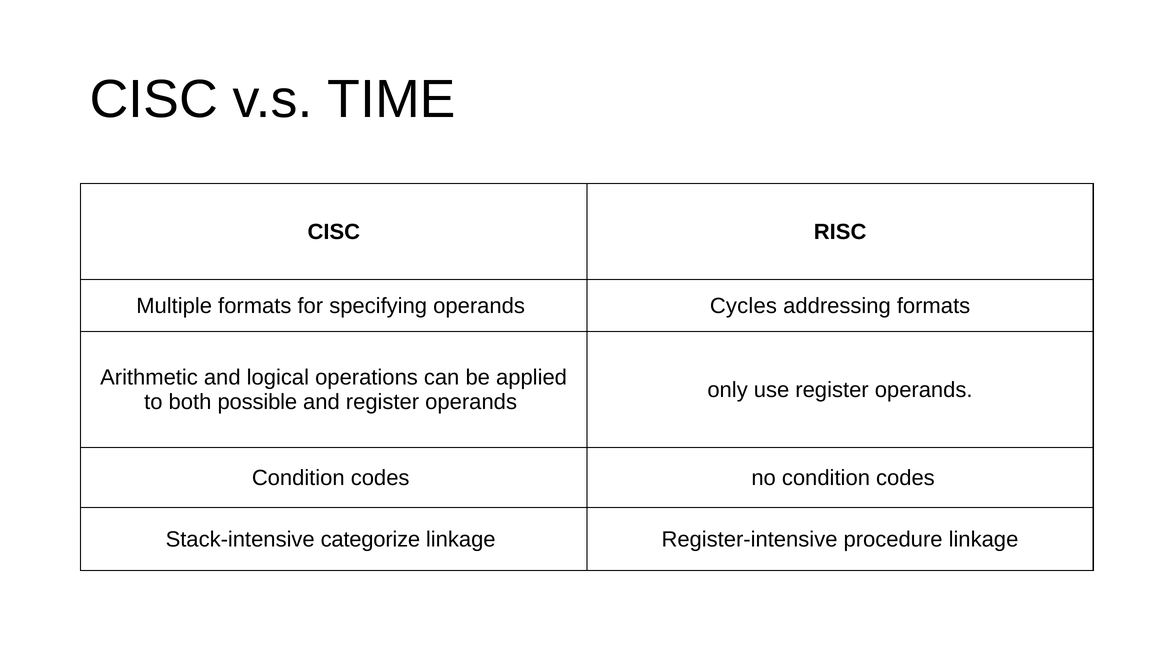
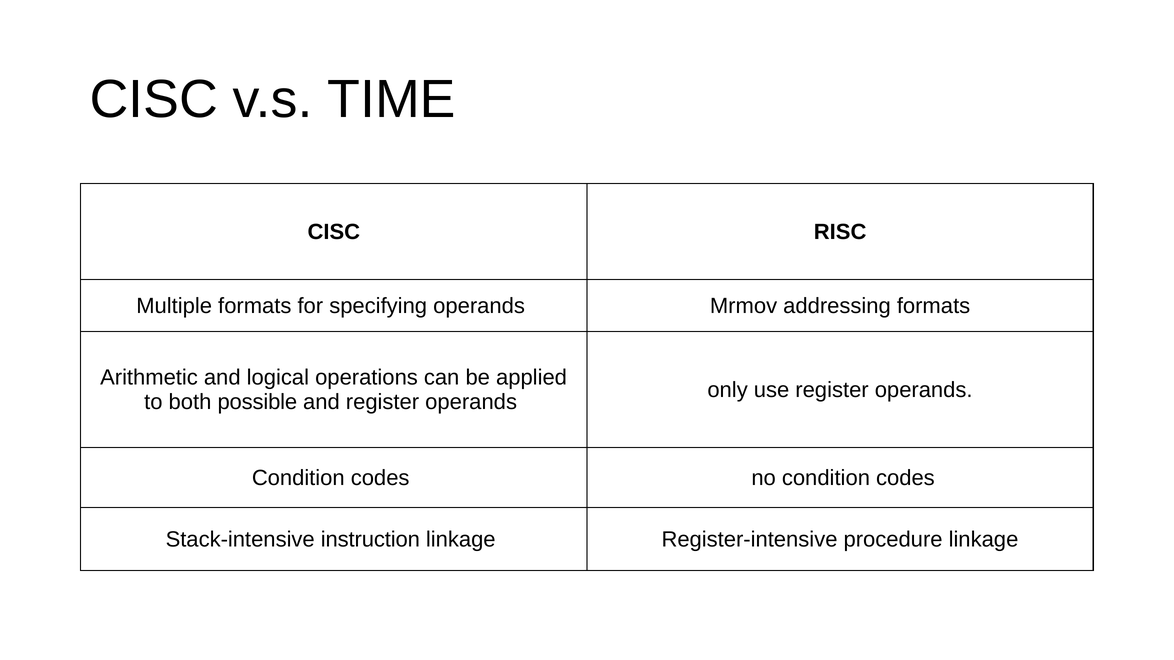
Cycles: Cycles -> Mrmov
categorize: categorize -> instruction
